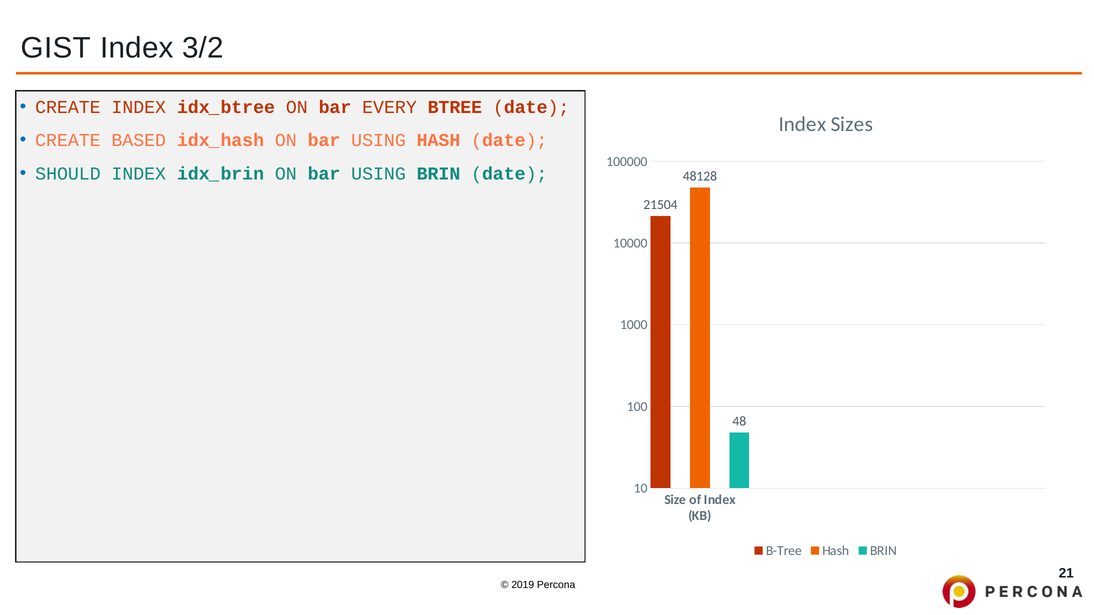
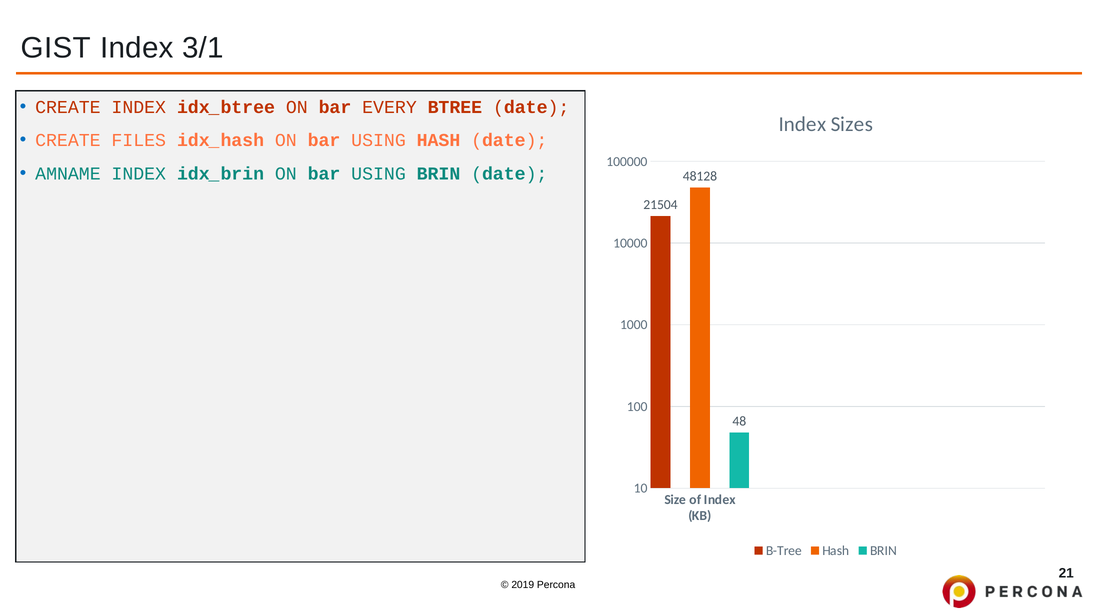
3/2: 3/2 -> 3/1
BASED: BASED -> FILES
SHOULD: SHOULD -> AMNAME
